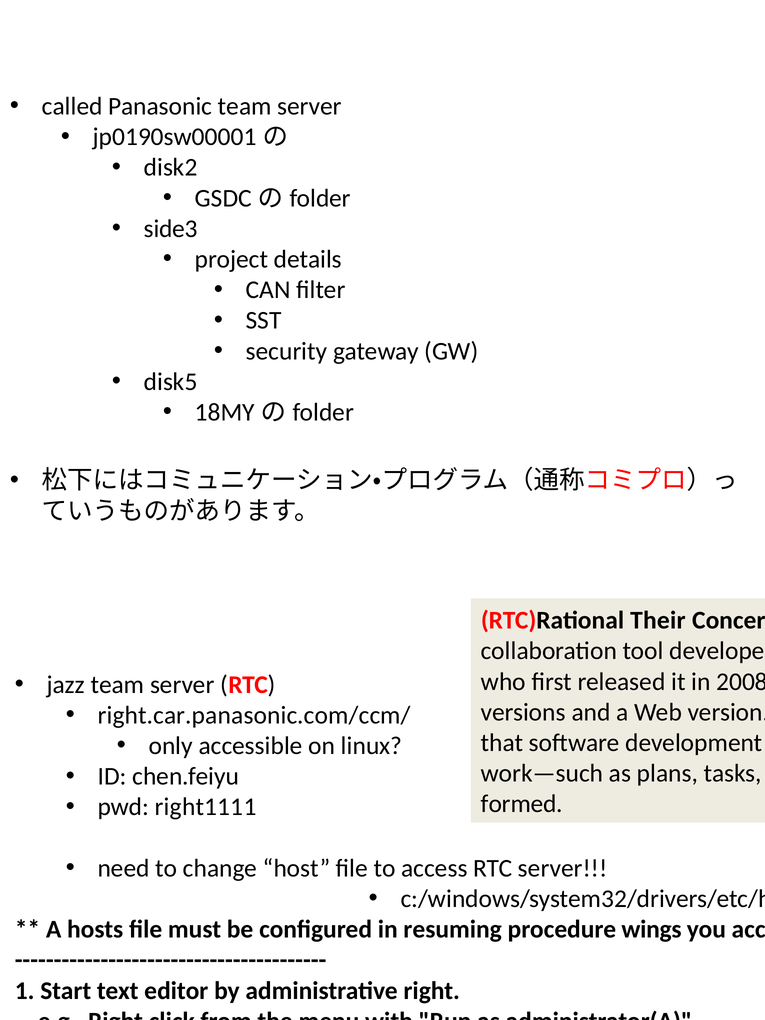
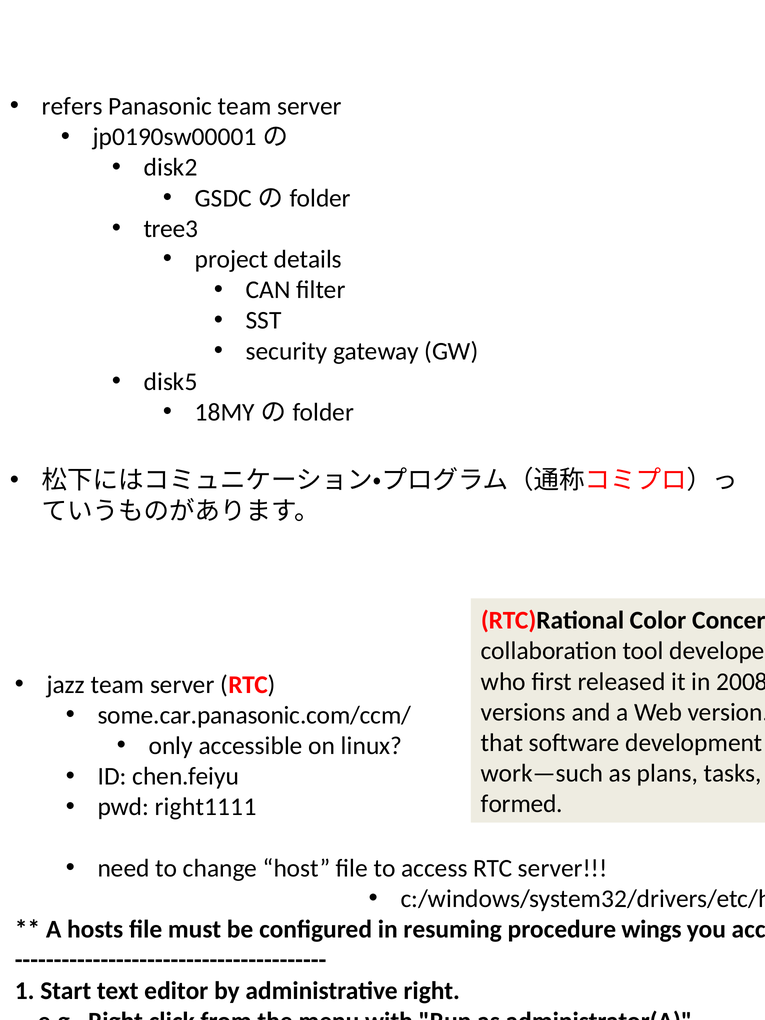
called: called -> refers
side3: side3 -> tree3
RTC)Rational Their: Their -> Color
right.car.panasonic.com/ccm/: right.car.panasonic.com/ccm/ -> some.car.panasonic.com/ccm/
